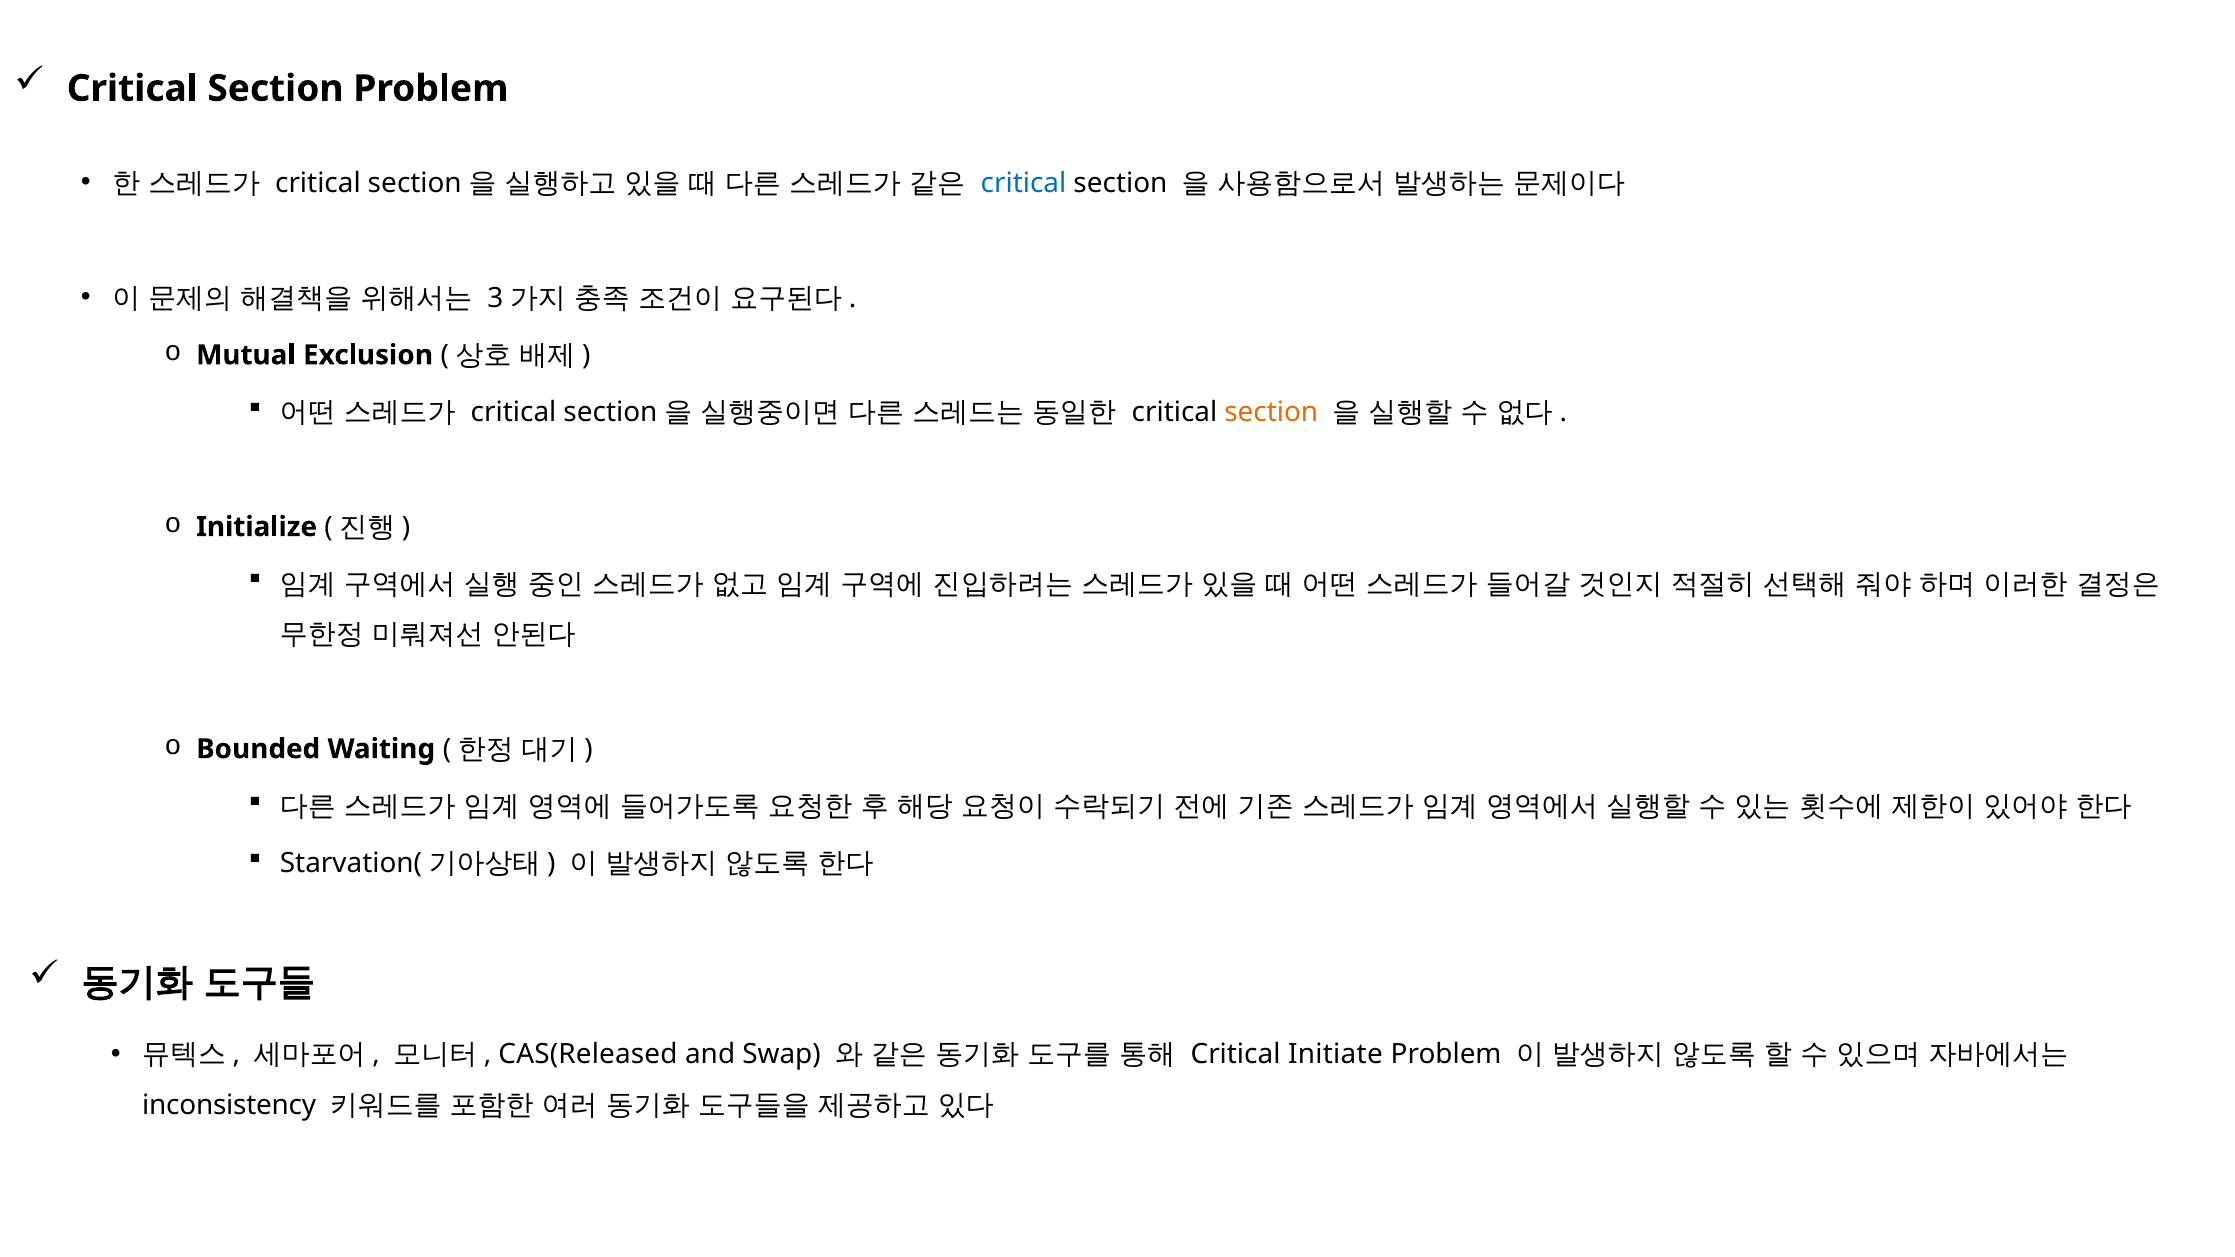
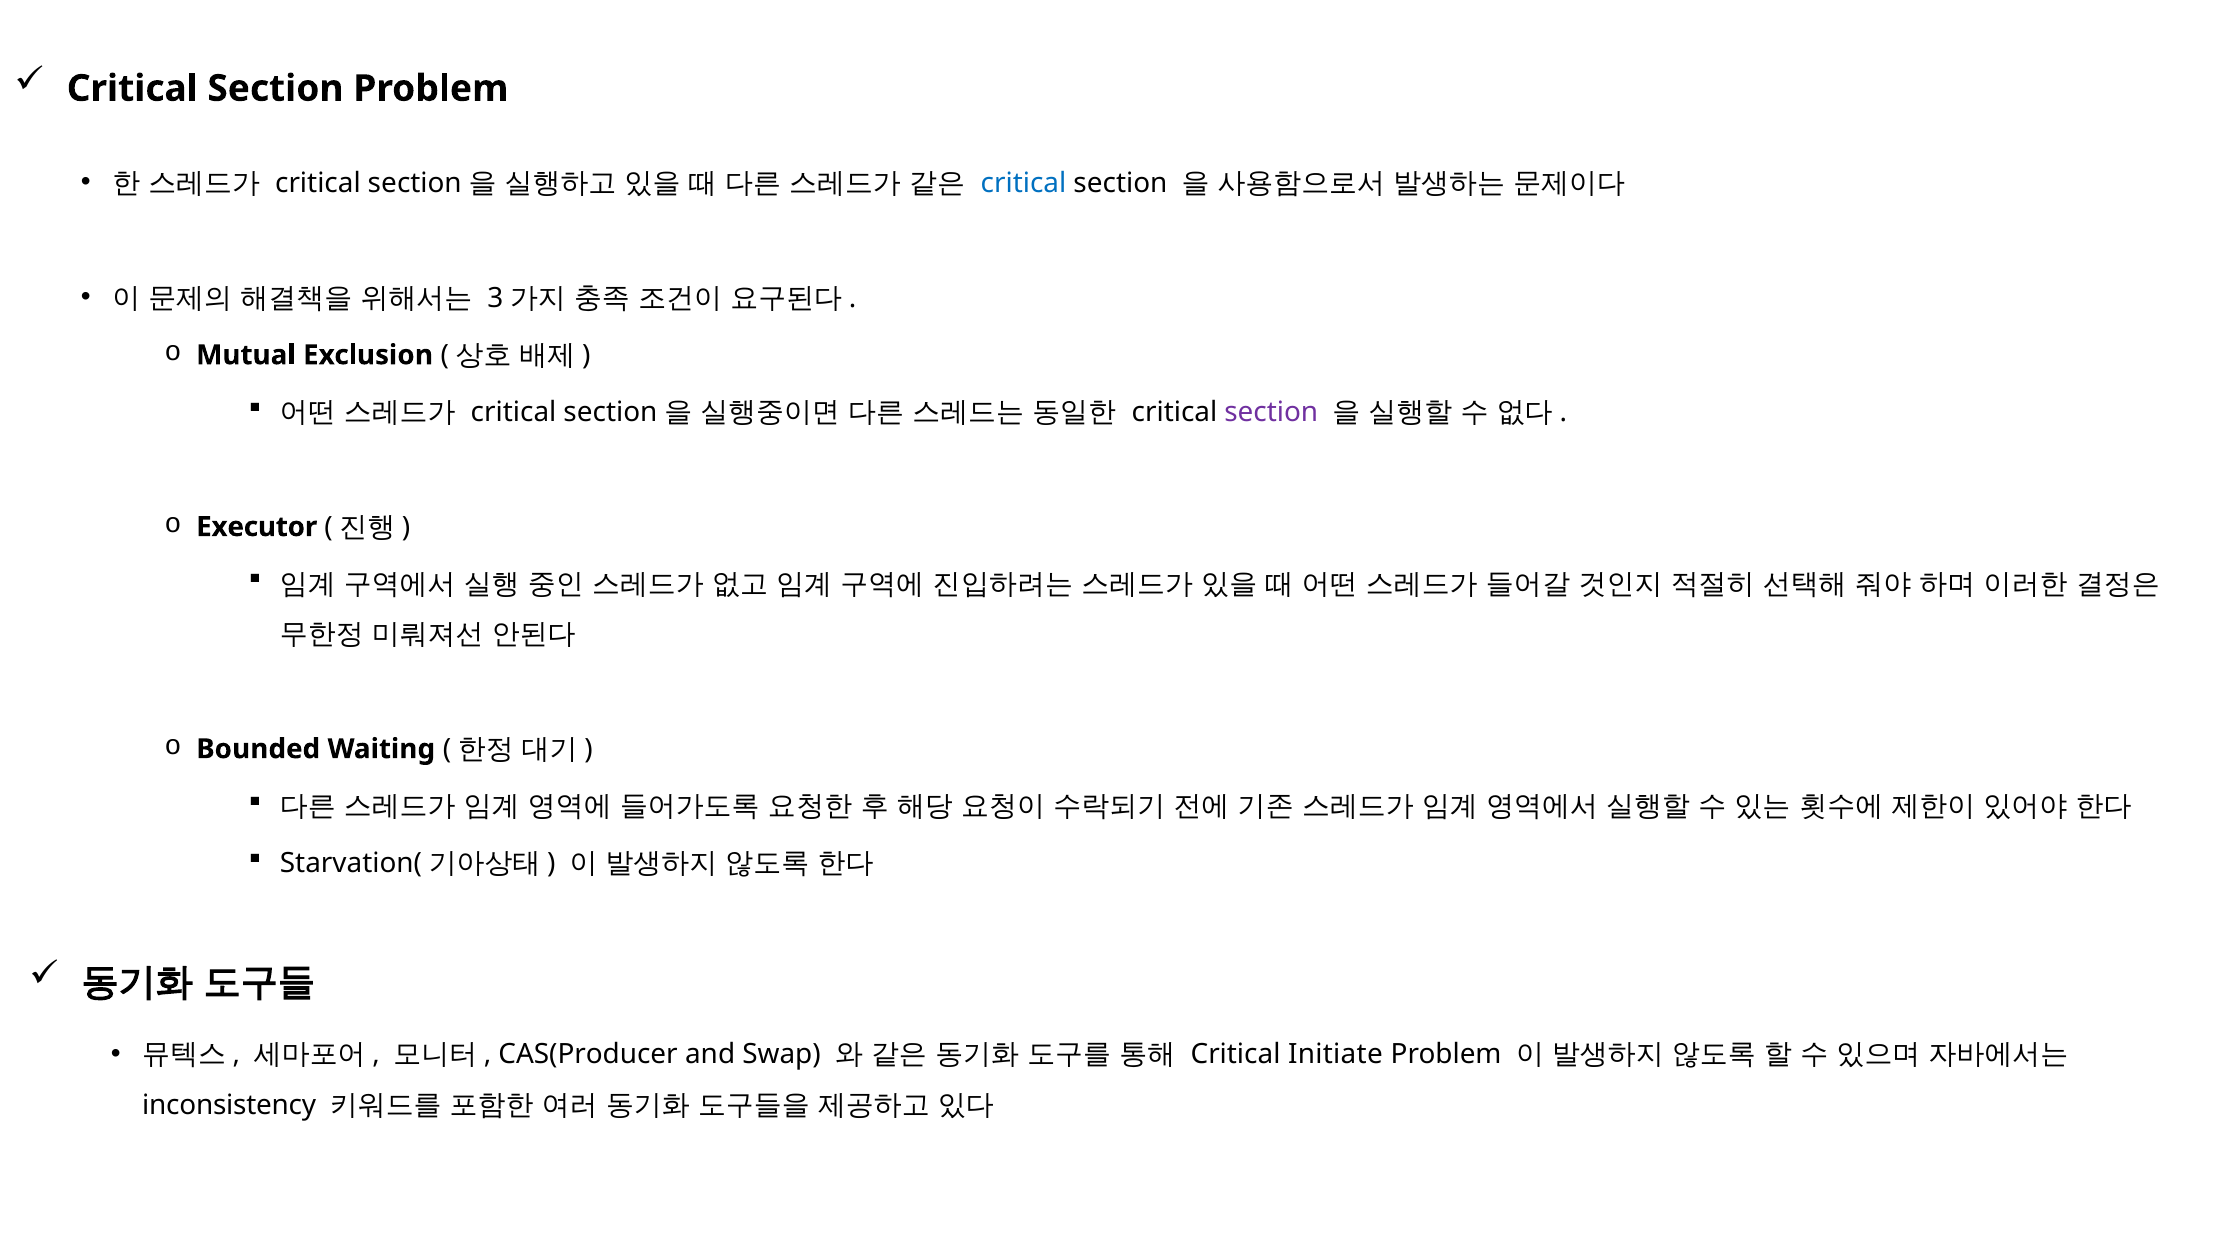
section at (1271, 412) colour: orange -> purple
Initialize: Initialize -> Executor
CAS(Released: CAS(Released -> CAS(Producer
